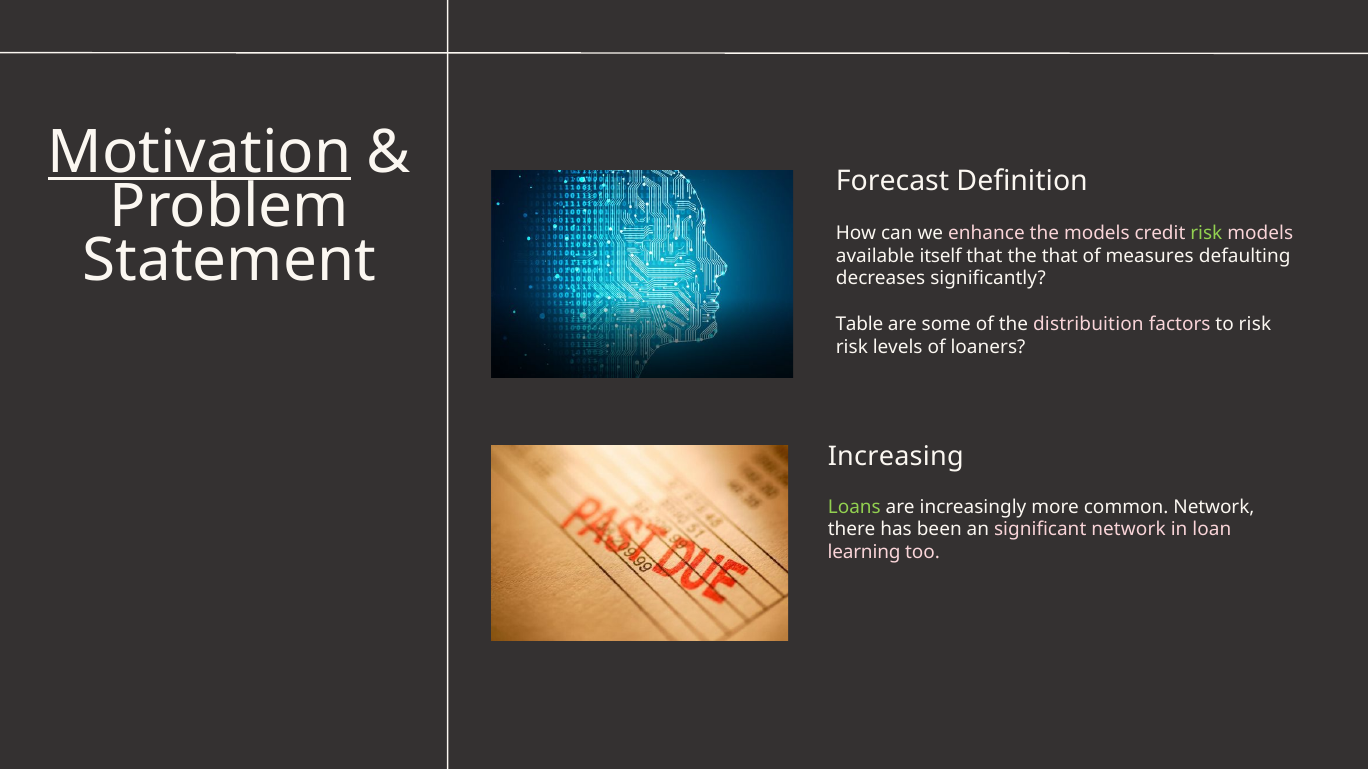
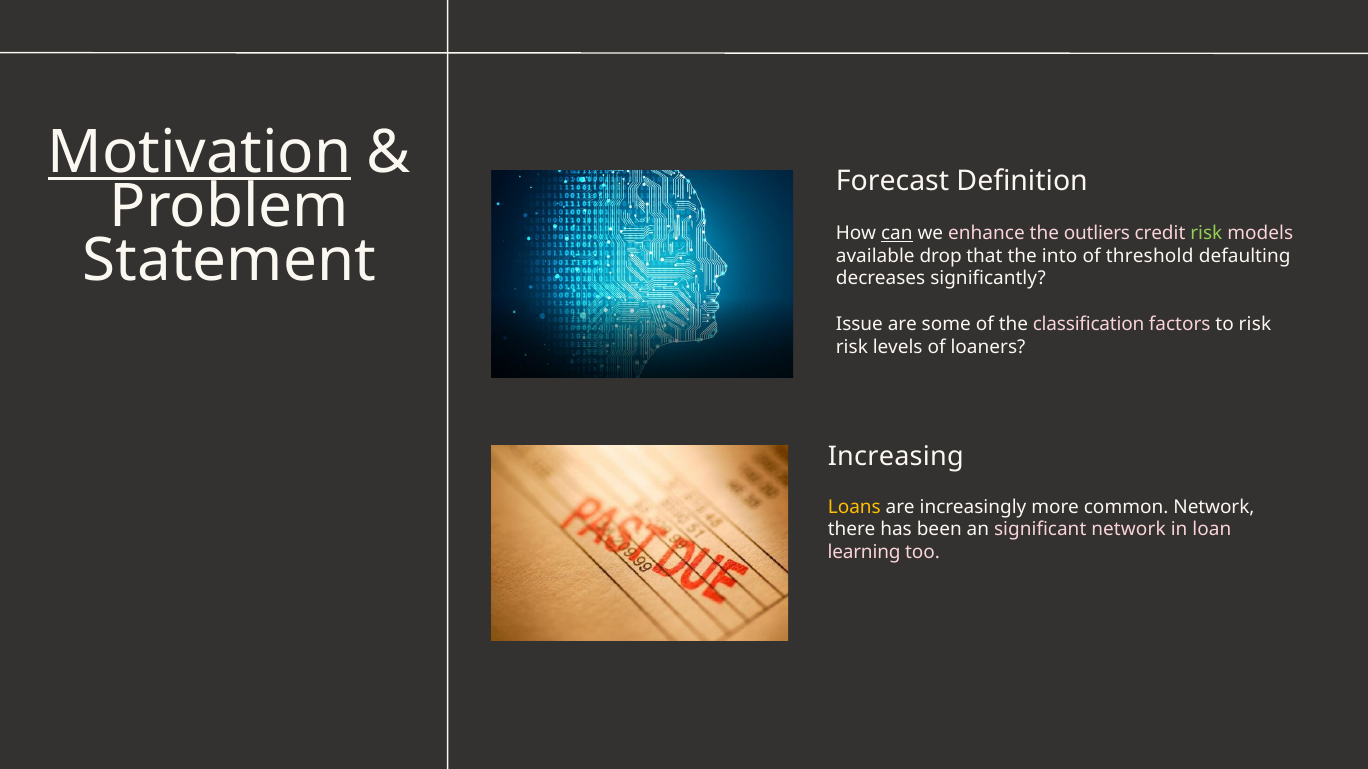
can underline: none -> present
the models: models -> outliers
itself: itself -> drop
the that: that -> into
measures: measures -> threshold
Table: Table -> Issue
distribuition: distribuition -> classification
Loans colour: light green -> yellow
